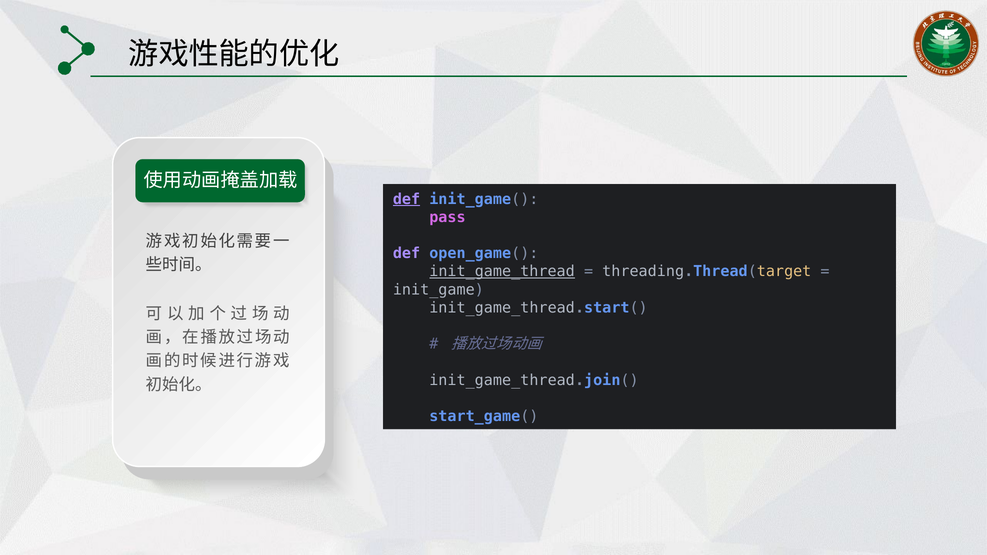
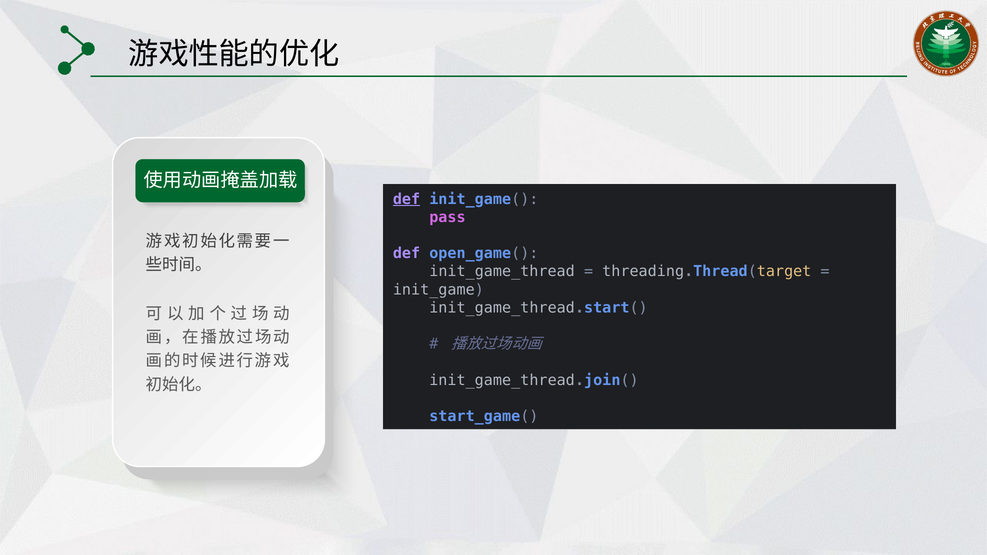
init_game_thread underline: present -> none
